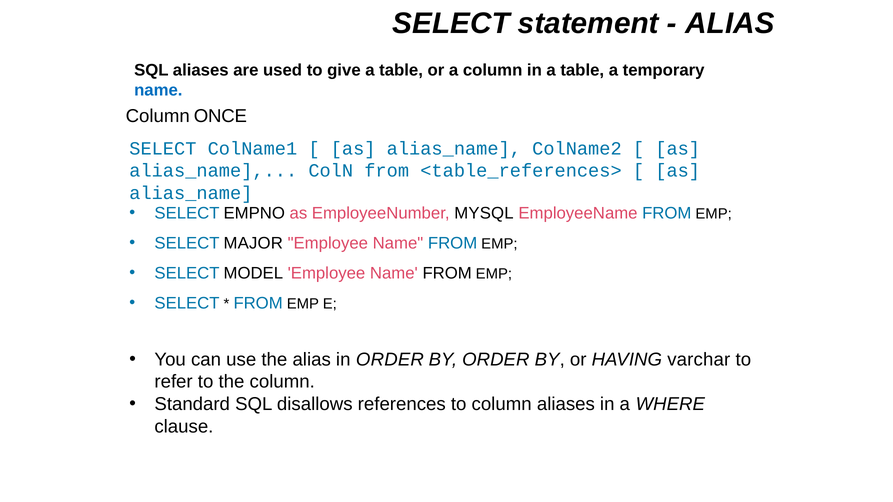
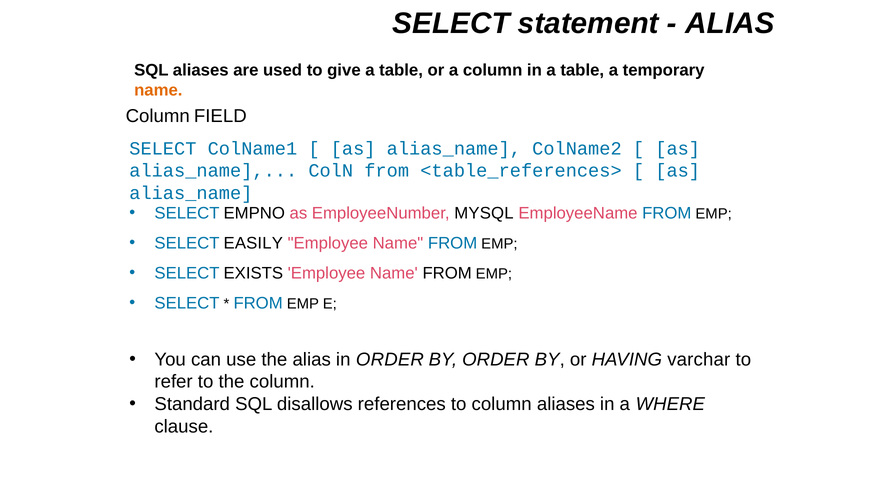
name at (158, 90) colour: blue -> orange
ONCE: ONCE -> FIELD
MAJOR: MAJOR -> EASILY
MODEL: MODEL -> EXISTS
